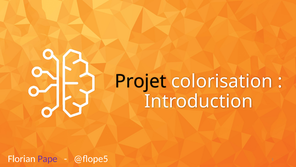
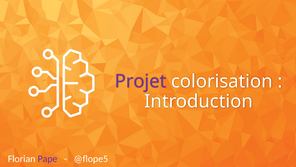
Projet colour: black -> purple
